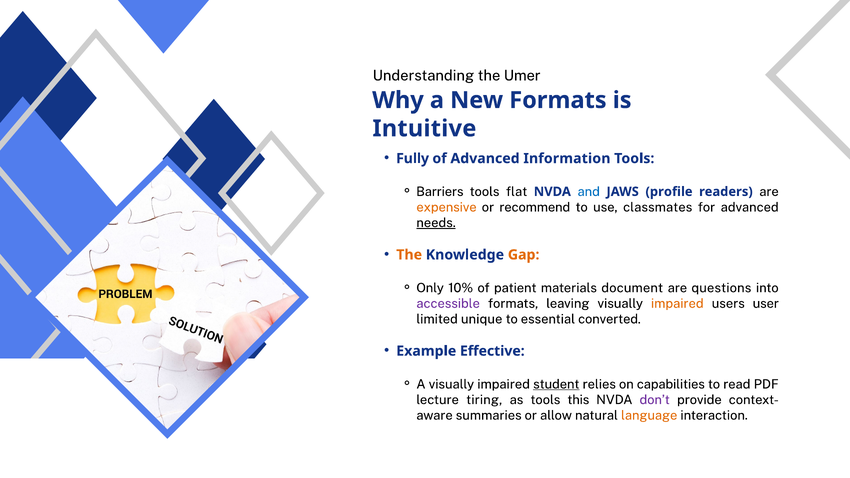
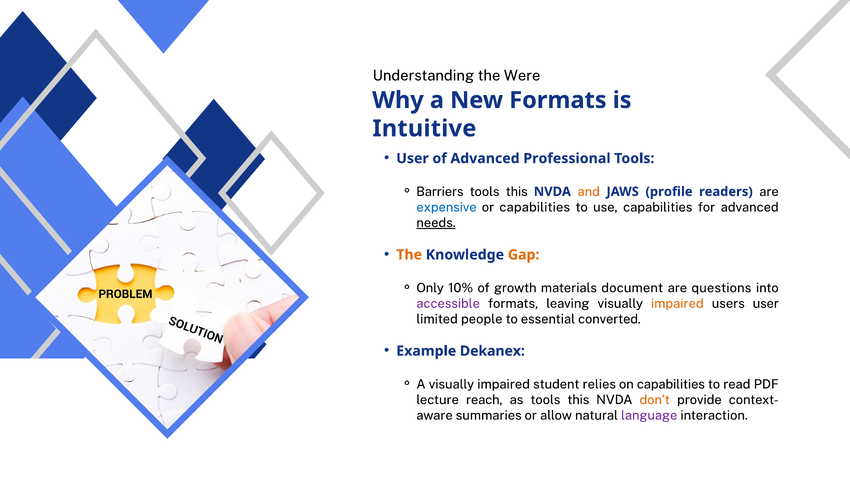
Umer: Umer -> Were
Fully at (413, 159): Fully -> User
Information: Information -> Professional
flat at (517, 192): flat -> this
and colour: blue -> orange
expensive colour: orange -> blue
or recommend: recommend -> capabilities
use classmates: classmates -> capabilities
patient: patient -> growth
unique: unique -> people
Effective: Effective -> Dekanex
student underline: present -> none
tiring: tiring -> reach
don’t colour: purple -> orange
language colour: orange -> purple
